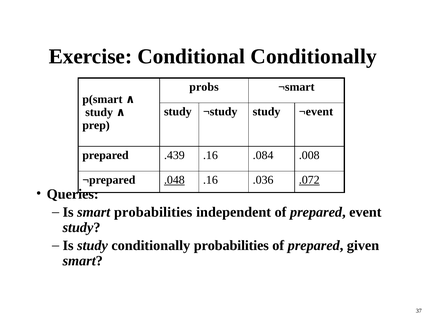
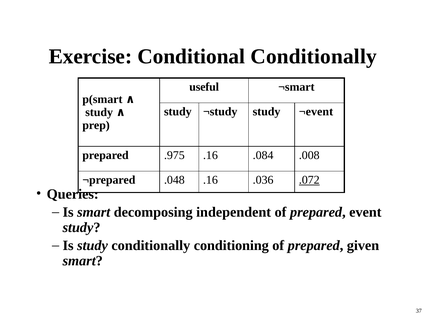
probs: probs -> useful
.439: .439 -> .975
.048 underline: present -> none
smart probabilities: probabilities -> decomposing
conditionally probabilities: probabilities -> conditioning
